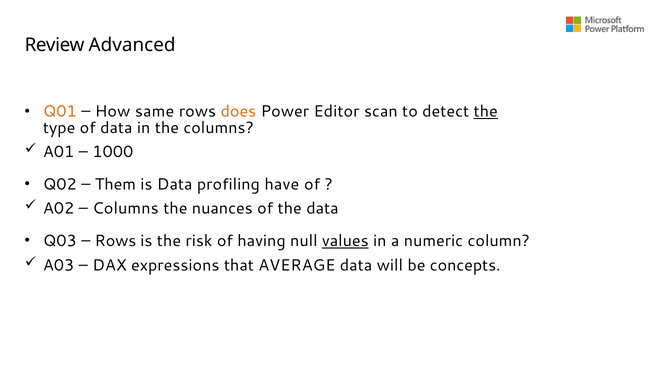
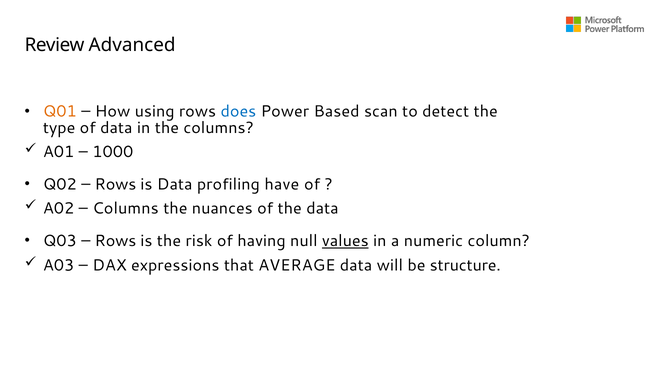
same: same -> using
does colour: orange -> blue
Editor: Editor -> Based
the at (486, 112) underline: present -> none
Them at (115, 184): Them -> Rows
concepts: concepts -> structure
